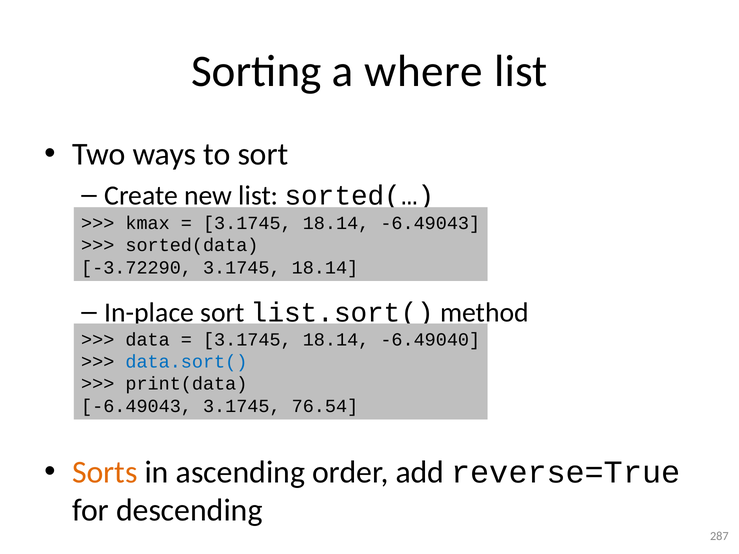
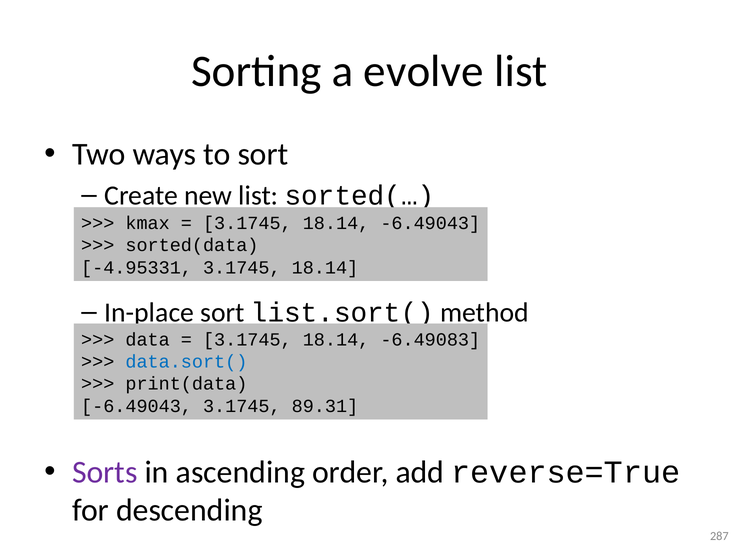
where: where -> evolve
-3.72290: -3.72290 -> -4.95331
-6.49040: -6.49040 -> -6.49083
76.54: 76.54 -> 89.31
Sorts colour: orange -> purple
